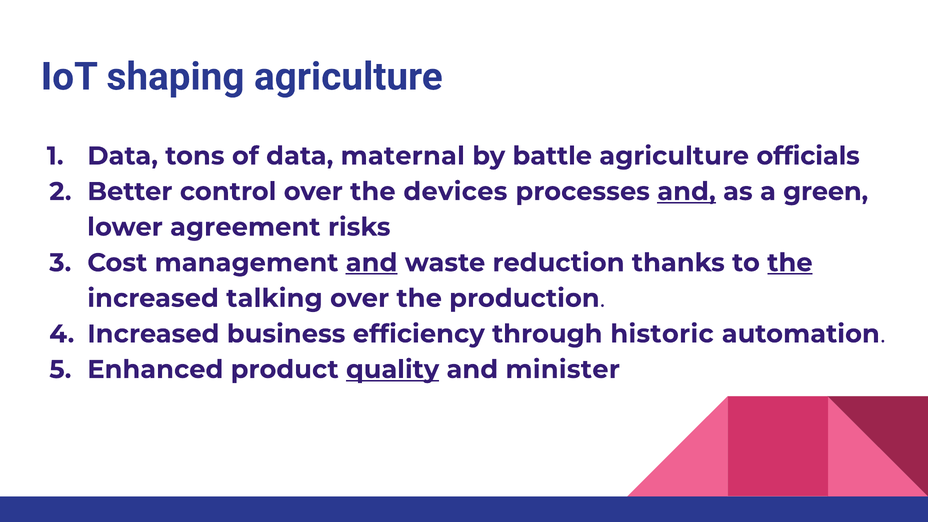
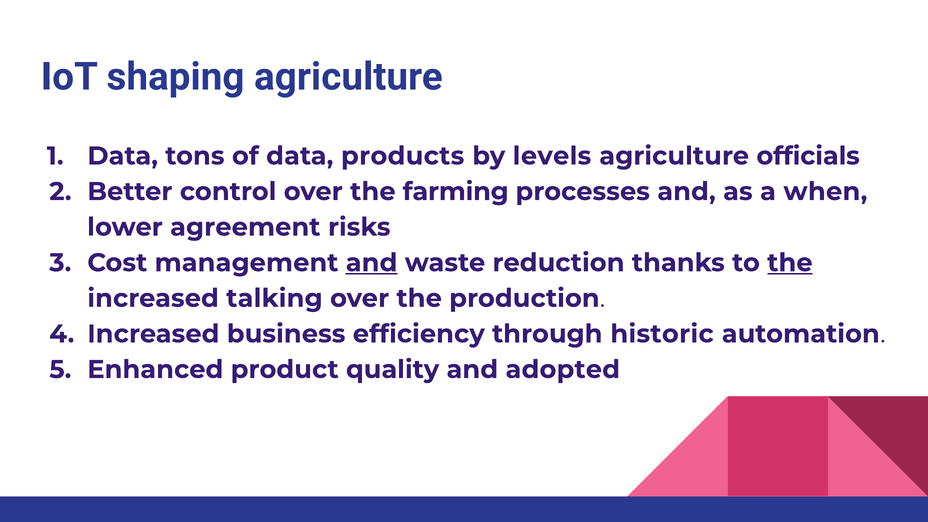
maternal: maternal -> products
battle: battle -> levels
devices: devices -> farming
and at (686, 192) underline: present -> none
green: green -> when
quality underline: present -> none
minister: minister -> adopted
